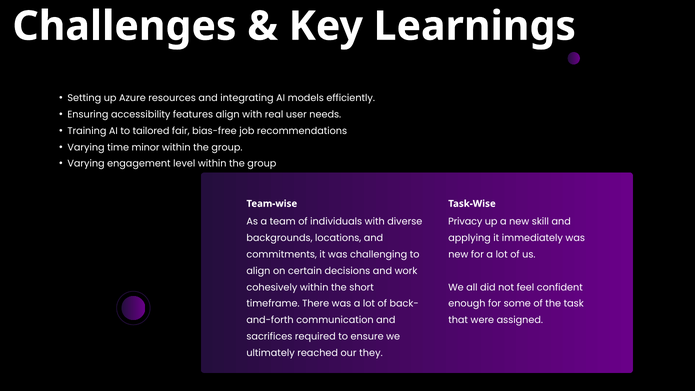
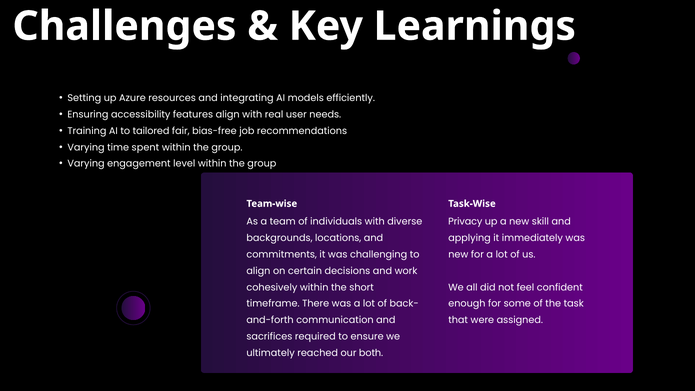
minor: minor -> spent
they: they -> both
